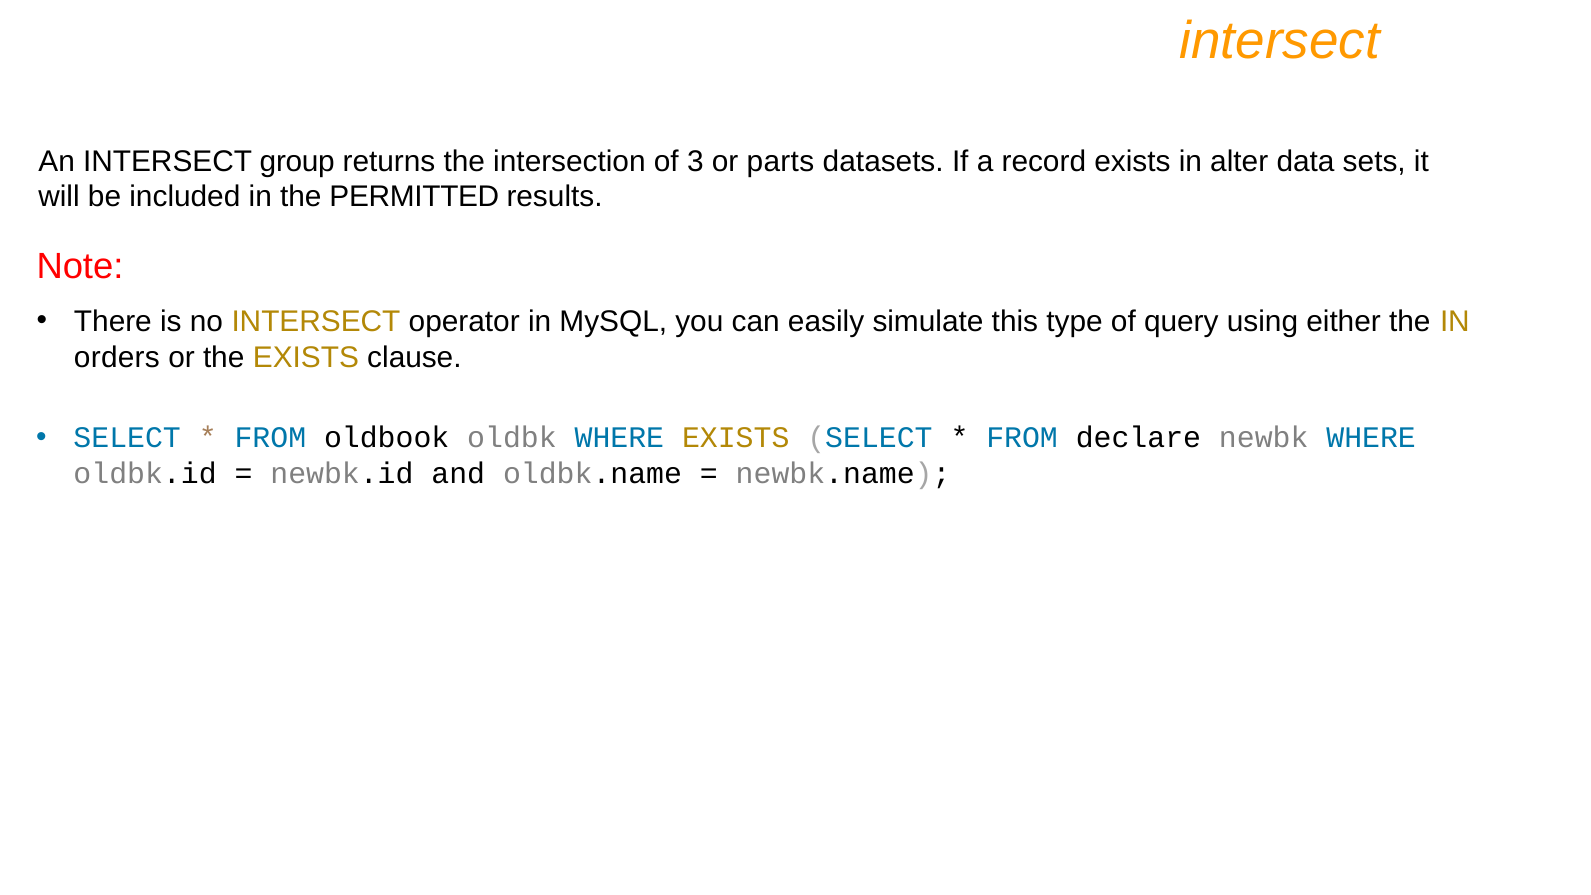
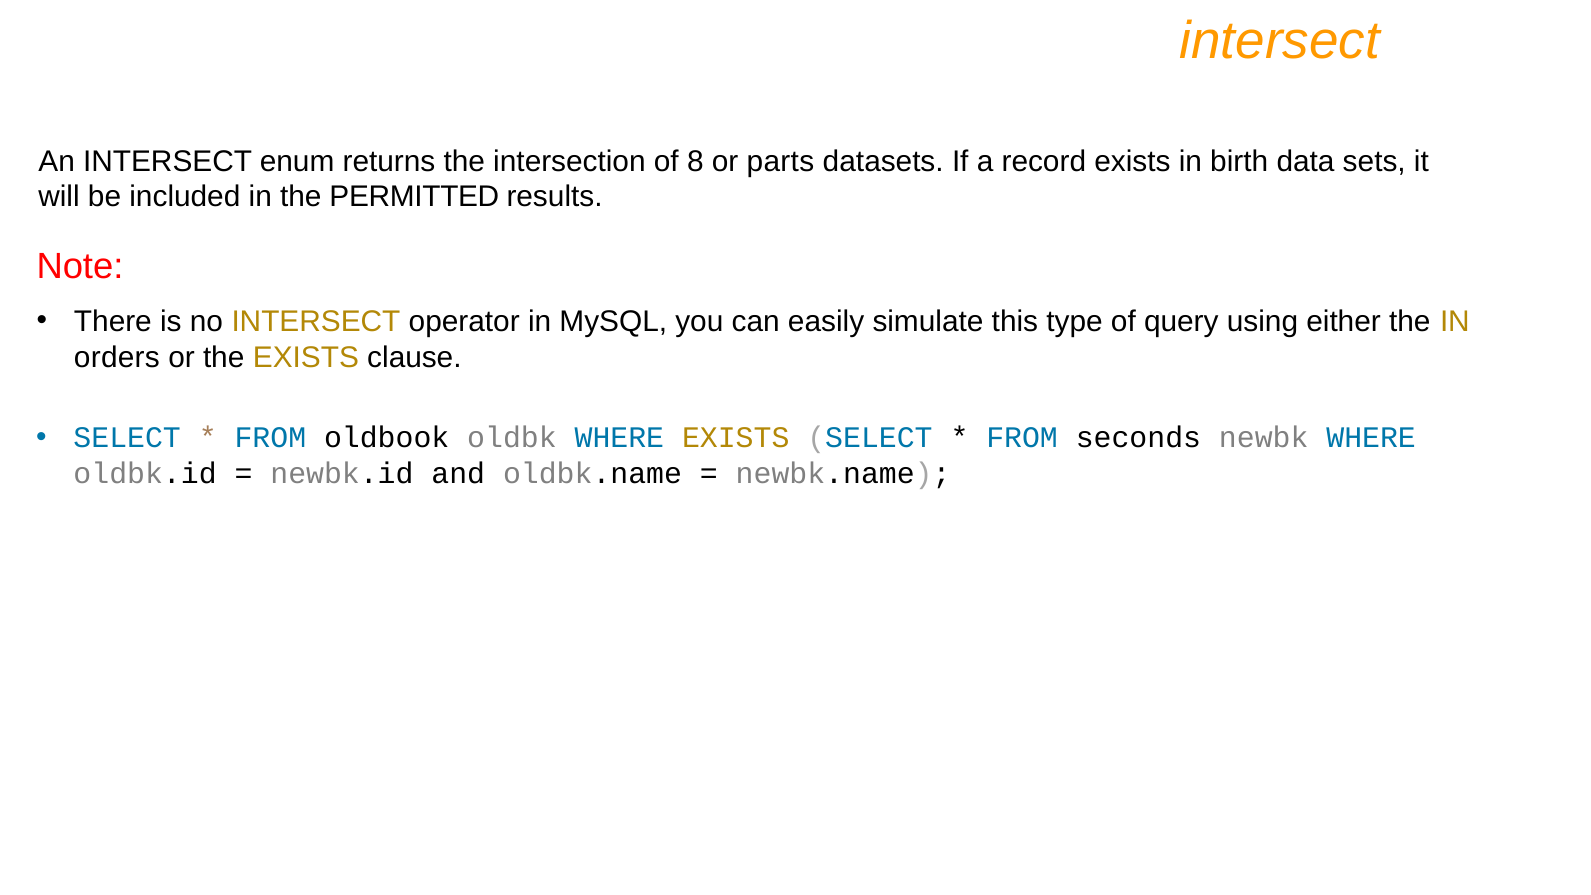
group: group -> enum
3: 3 -> 8
alter: alter -> birth
declare: declare -> seconds
